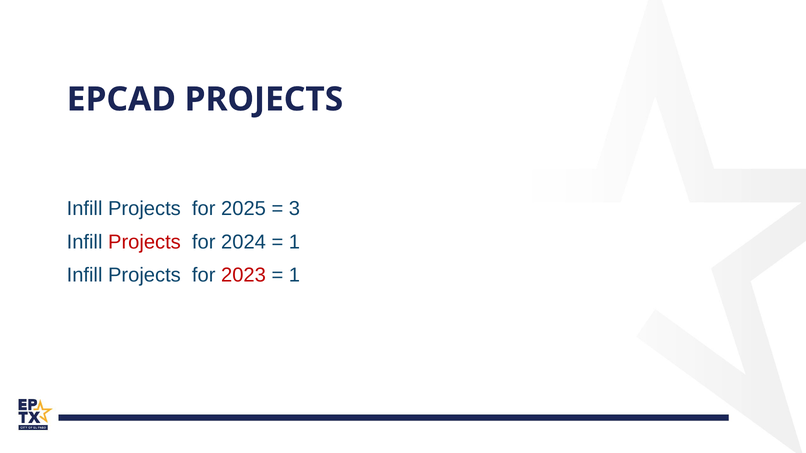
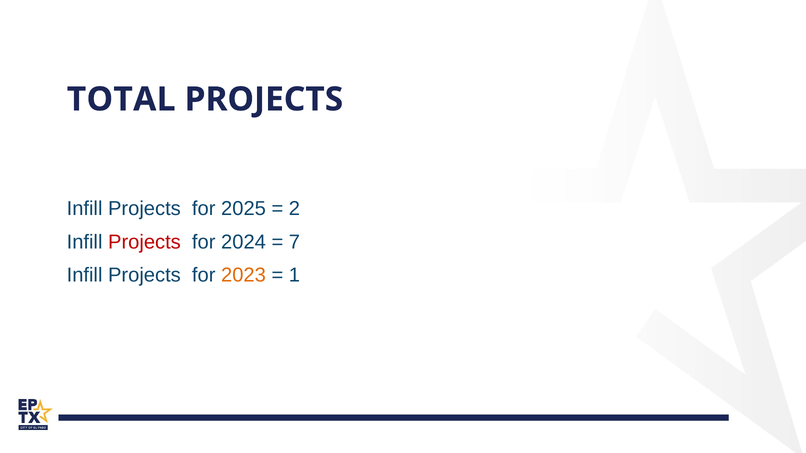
EPCAD: EPCAD -> TOTAL
3: 3 -> 2
1 at (294, 242): 1 -> 7
2023 colour: red -> orange
